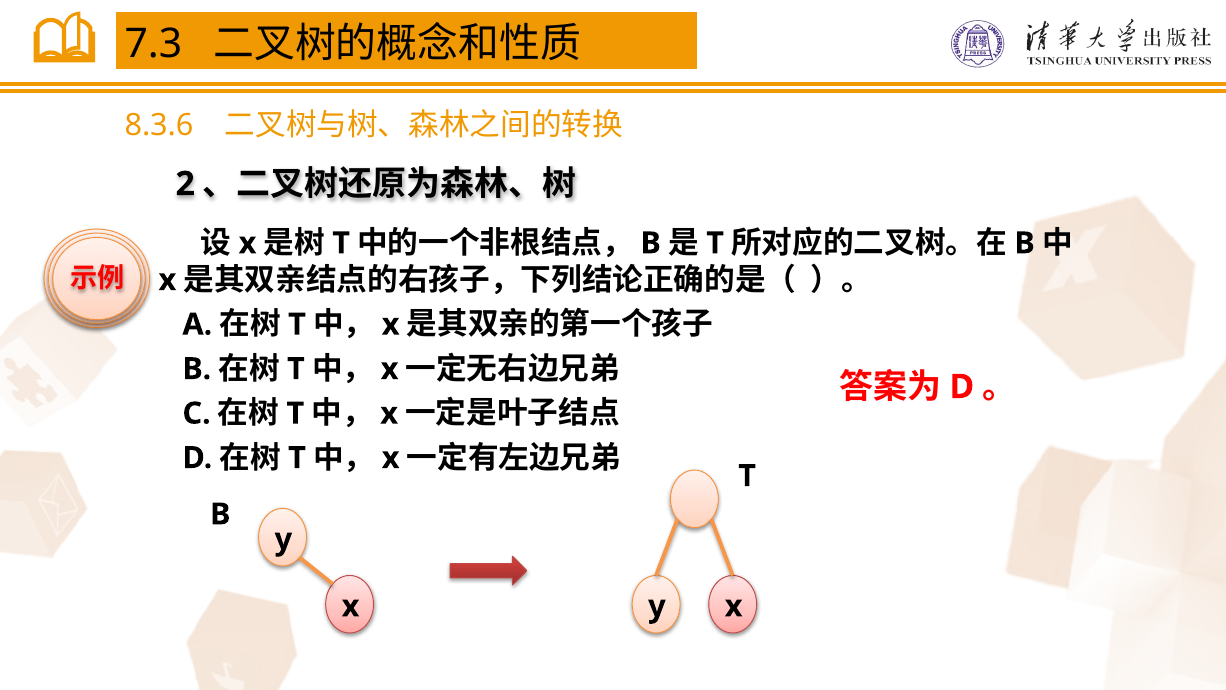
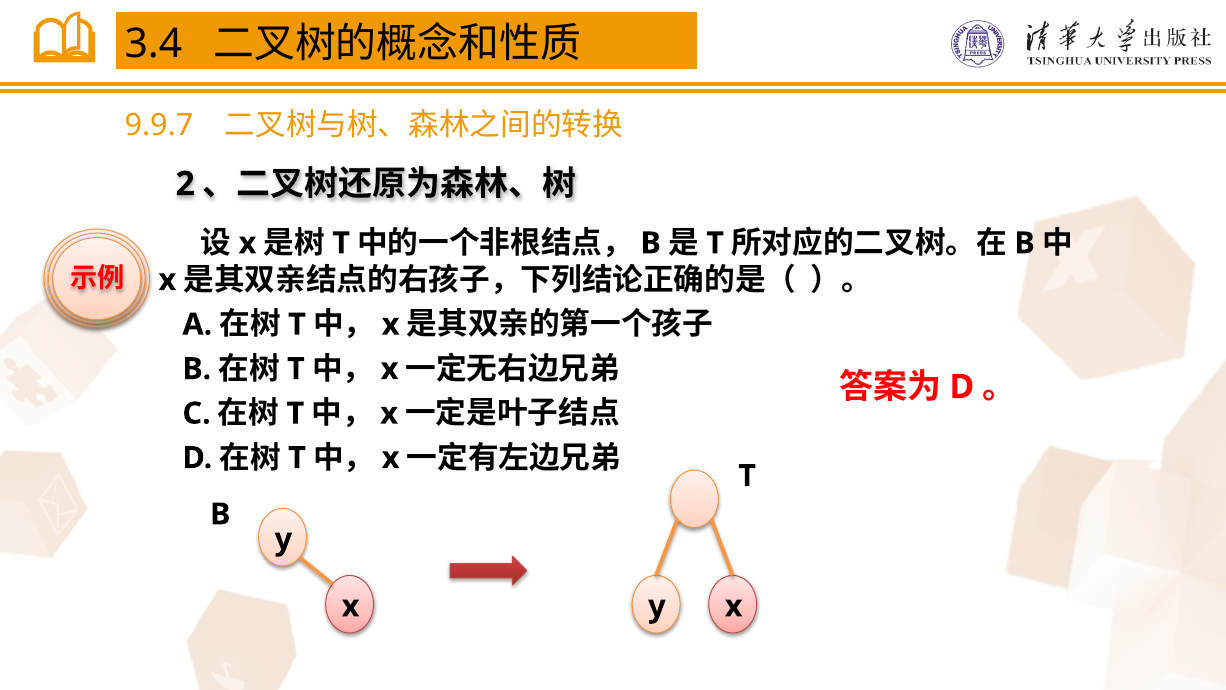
7.3: 7.3 -> 3.4
8.3.6: 8.3.6 -> 9.9.7
